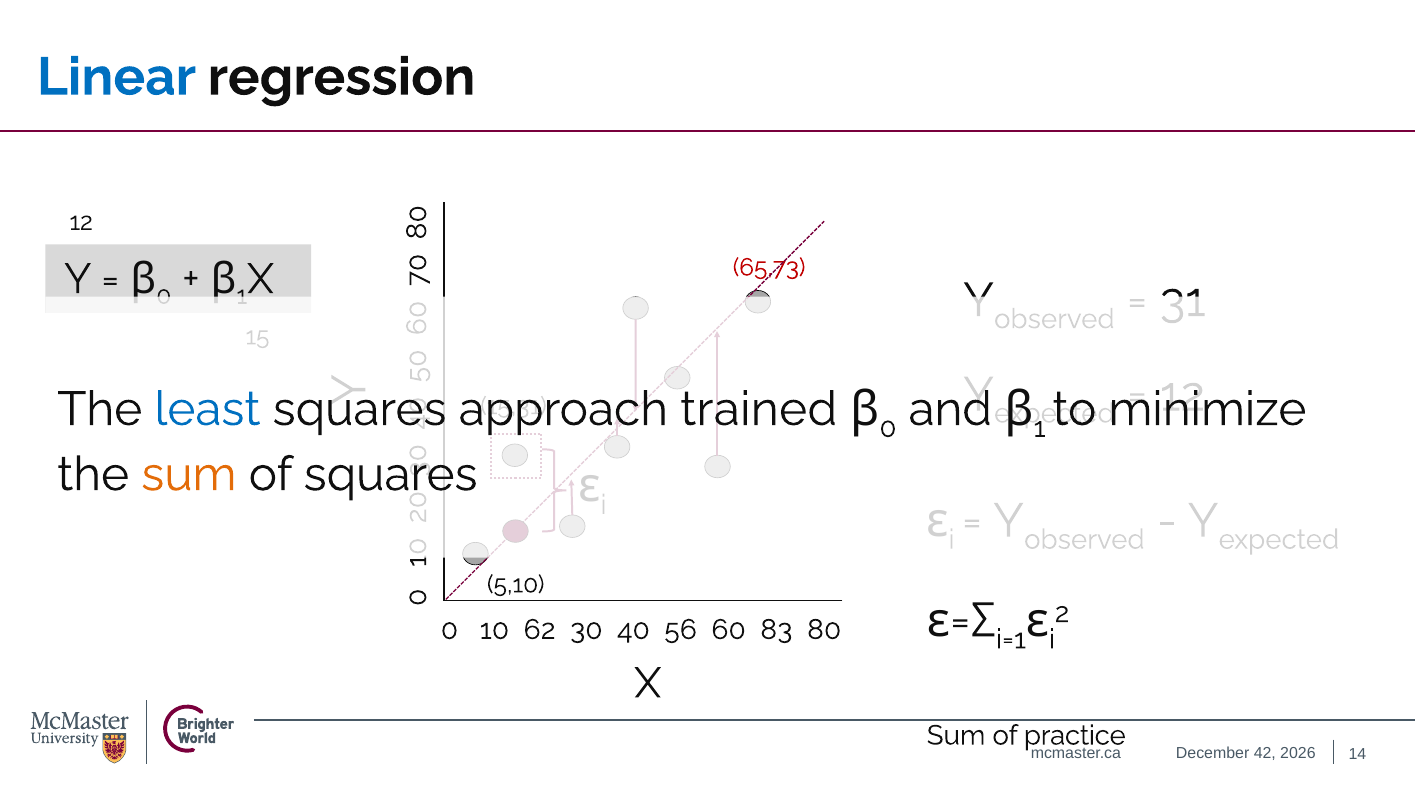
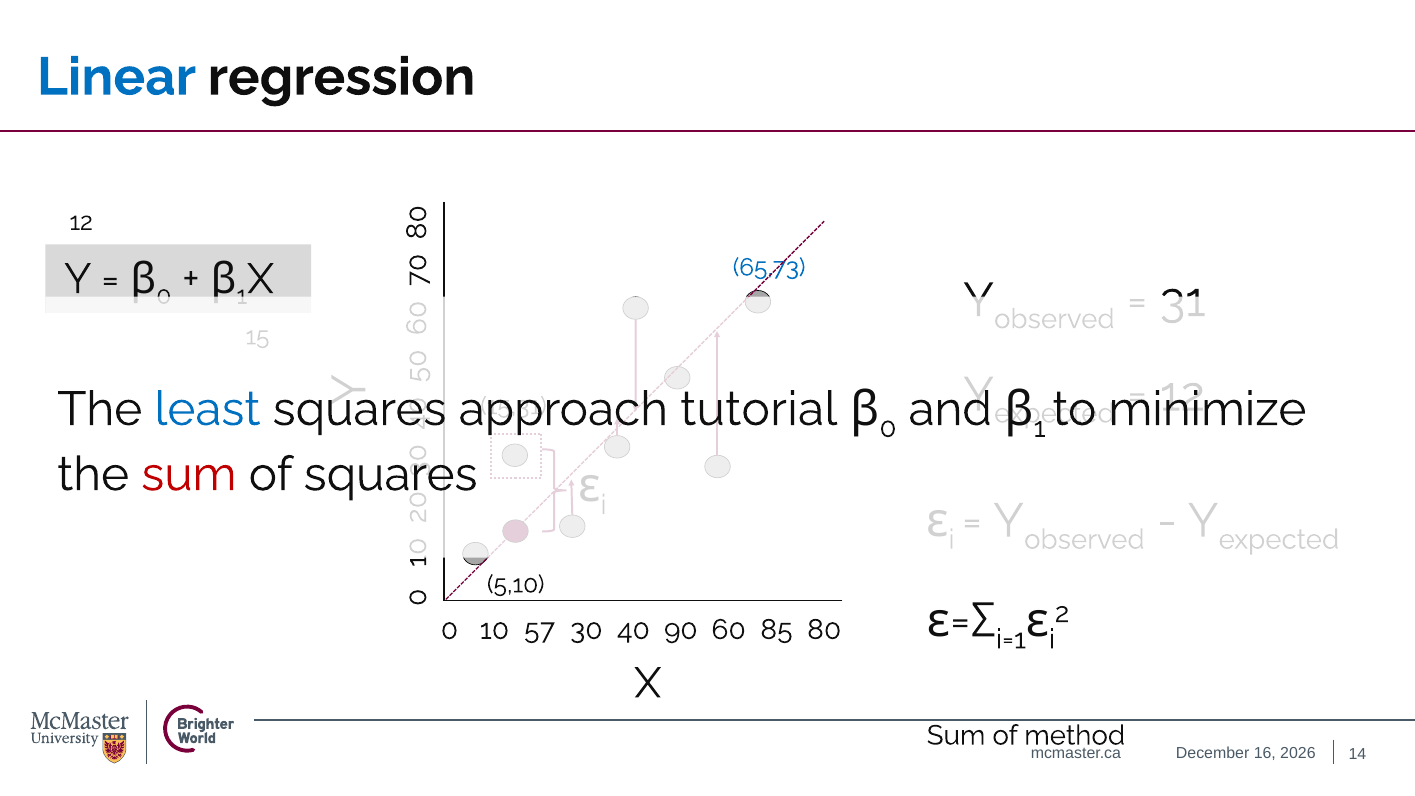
65,73 colour: red -> blue
trained: trained -> tutorial
sum at (189, 474) colour: orange -> red
62: 62 -> 57
56: 56 -> 90
83: 83 -> 85
practice: practice -> method
42: 42 -> 16
